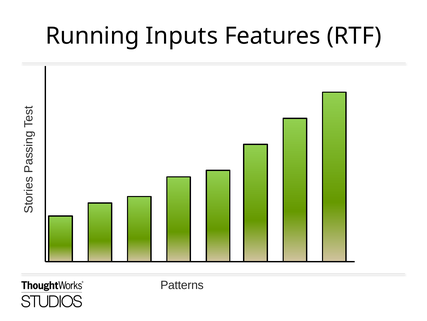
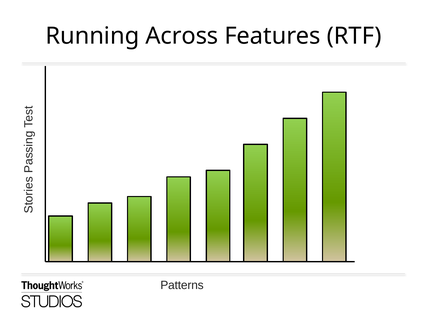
Inputs: Inputs -> Across
